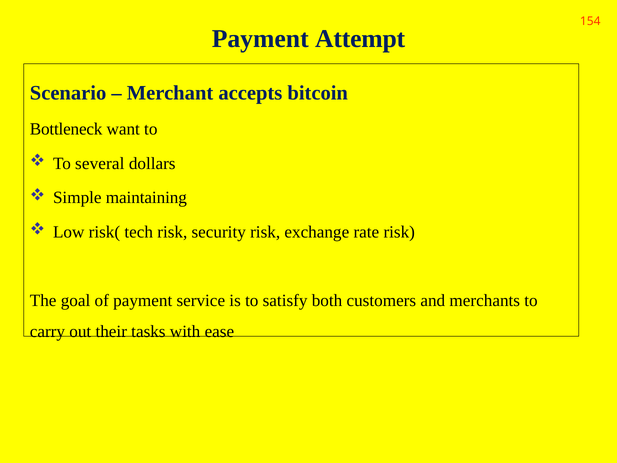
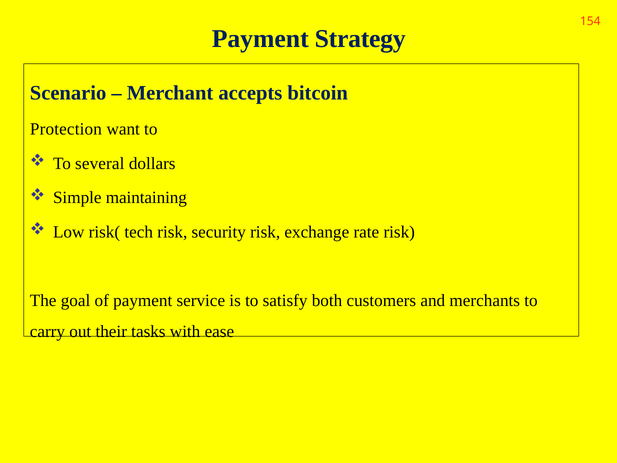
Attempt: Attempt -> Strategy
Bottleneck: Bottleneck -> Protection
